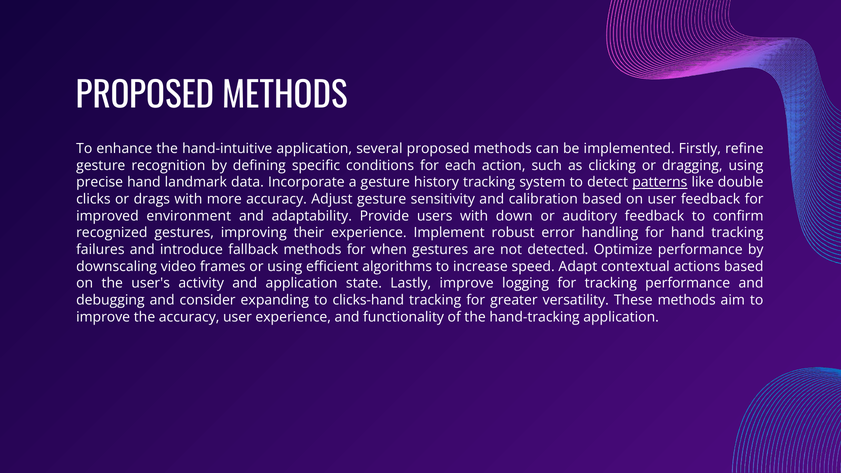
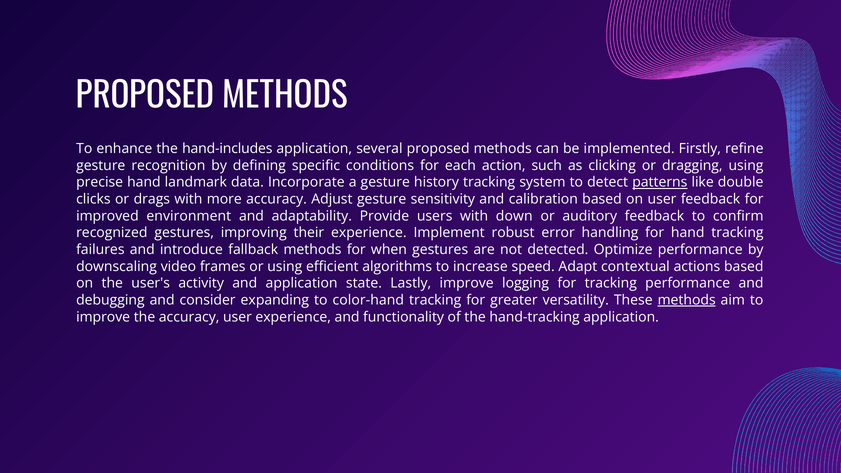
hand-intuitive: hand-intuitive -> hand-includes
clicks-hand: clicks-hand -> color-hand
methods at (687, 300) underline: none -> present
